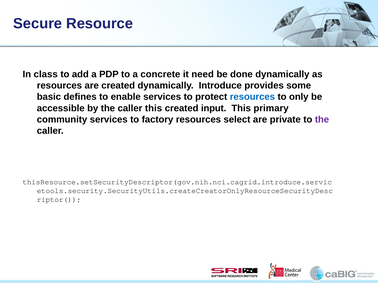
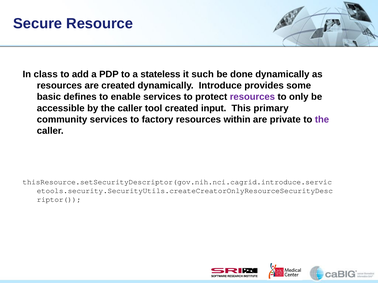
concrete: concrete -> stateless
need: need -> such
resources at (252, 97) colour: blue -> purple
caller this: this -> tool
select: select -> within
